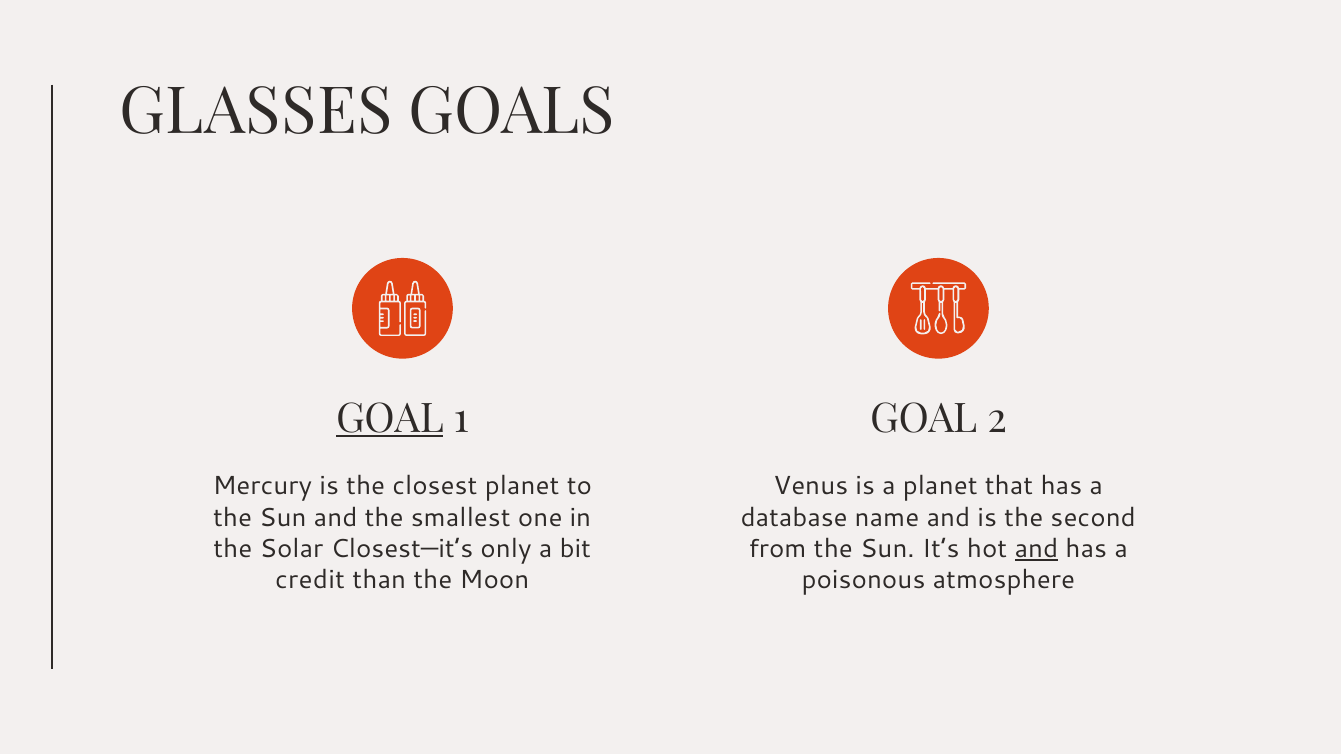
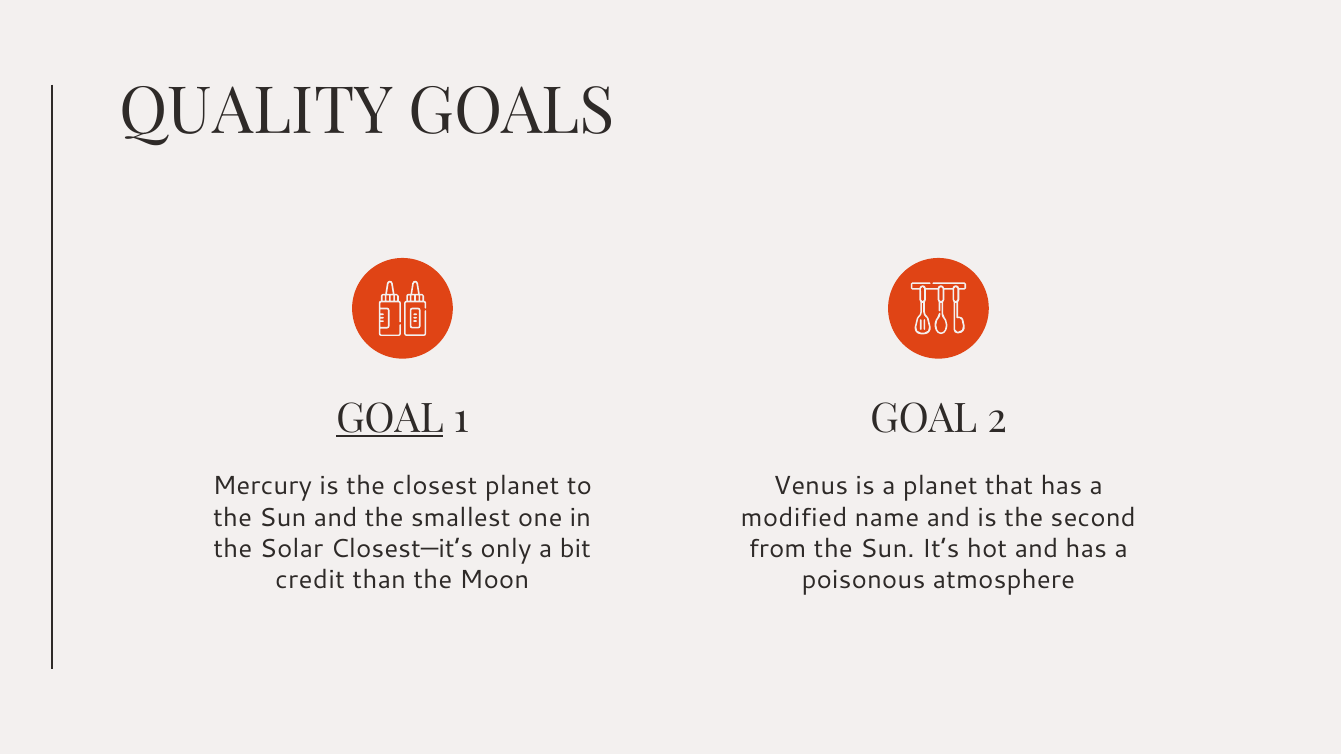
GLASSES: GLASSES -> QUALITY
database: database -> modified
and at (1036, 549) underline: present -> none
